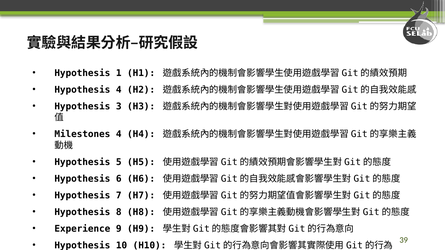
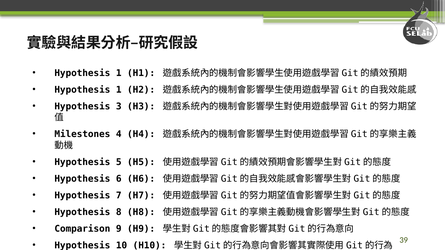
4 at (119, 90): 4 -> 1
Experience: Experience -> Comparison
